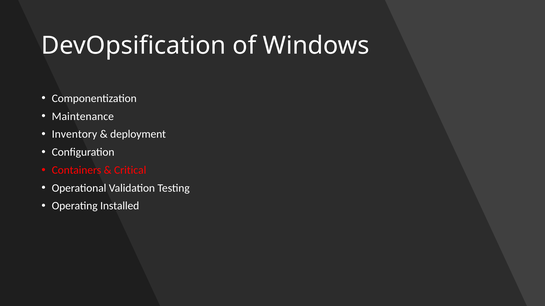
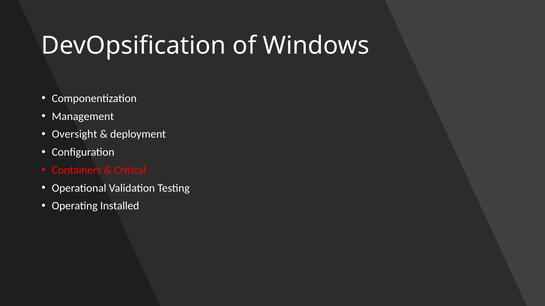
Maintenance: Maintenance -> Management
Inventory: Inventory -> Oversight
